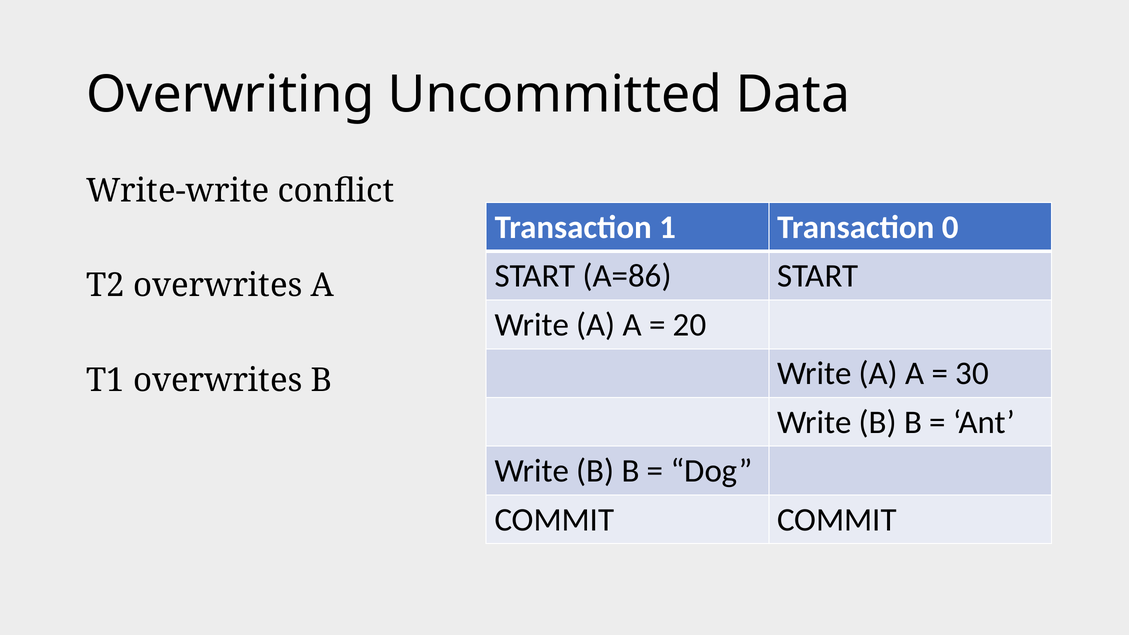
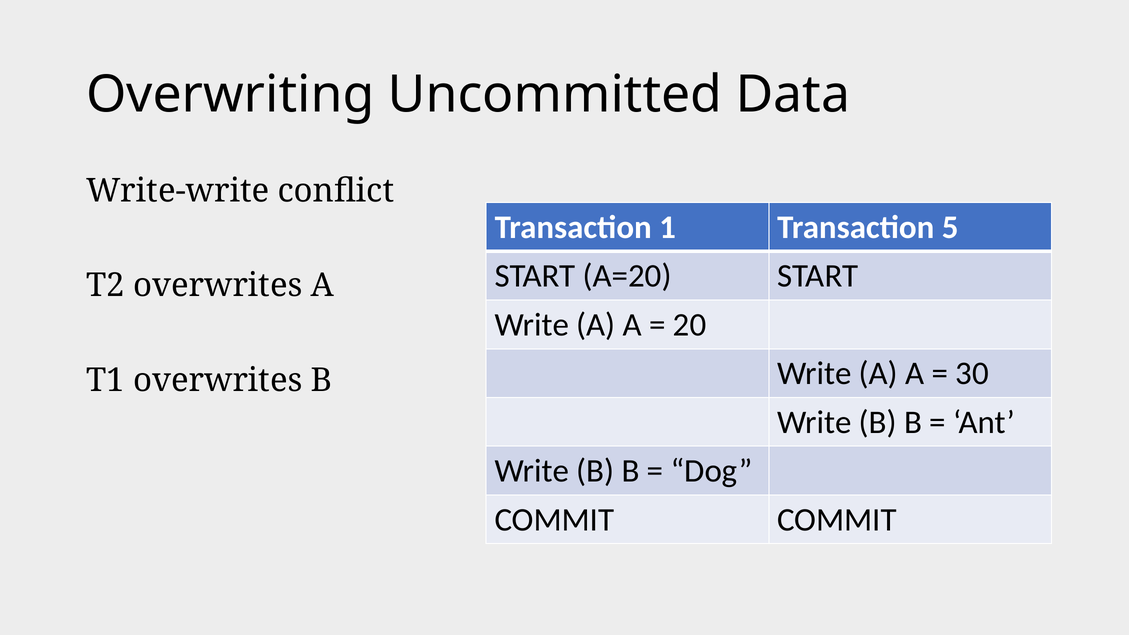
0: 0 -> 5
A=86: A=86 -> A=20
